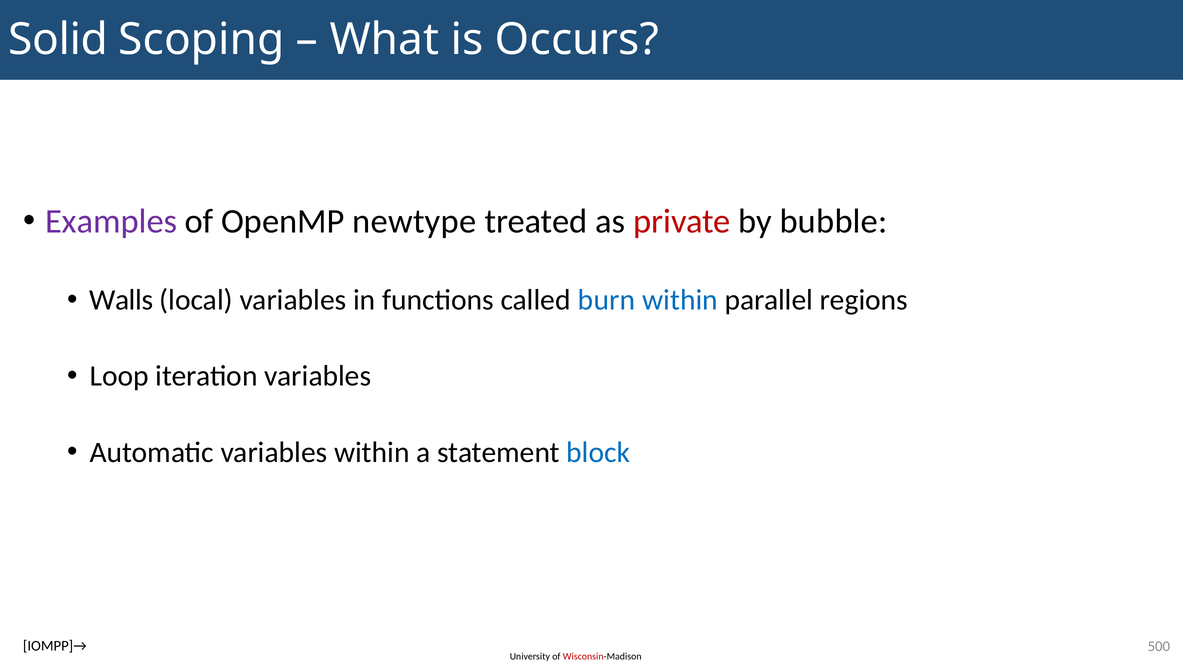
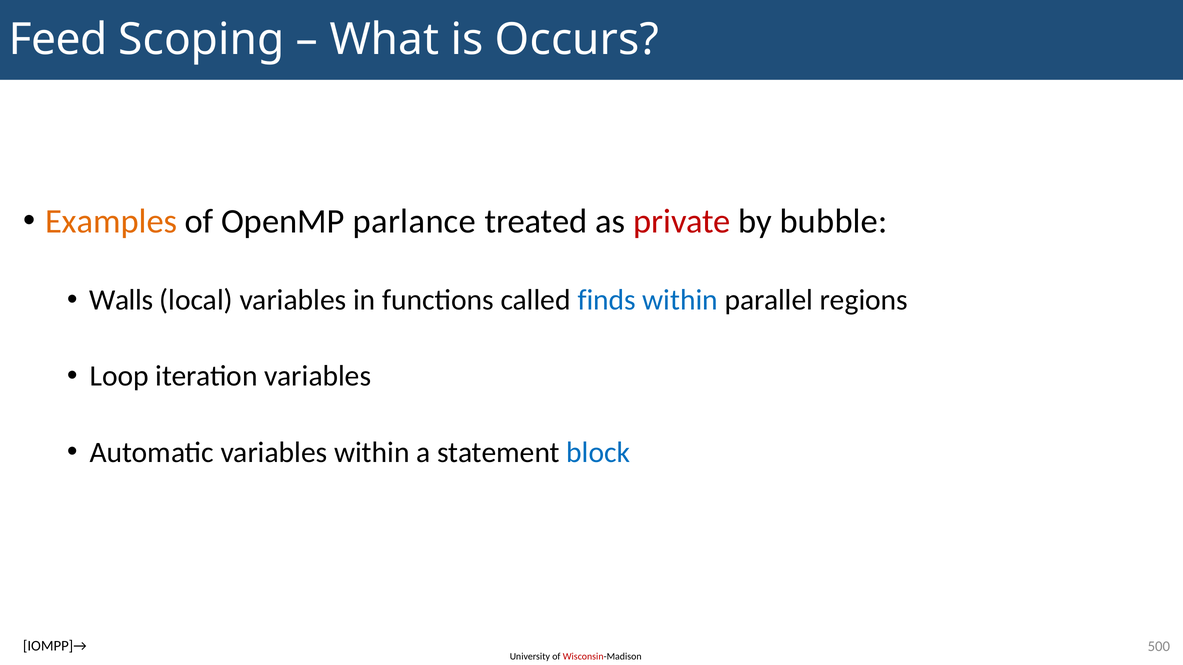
Solid: Solid -> Feed
Examples colour: purple -> orange
newtype: newtype -> parlance
burn: burn -> finds
